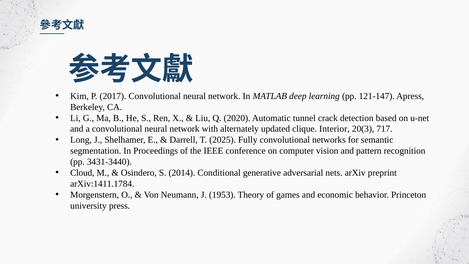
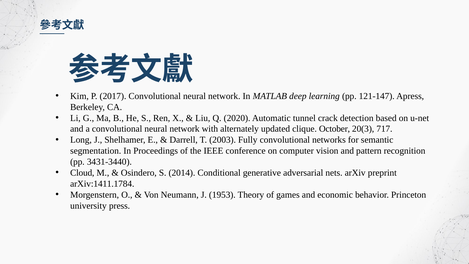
Interior: Interior -> October
2025: 2025 -> 2003
